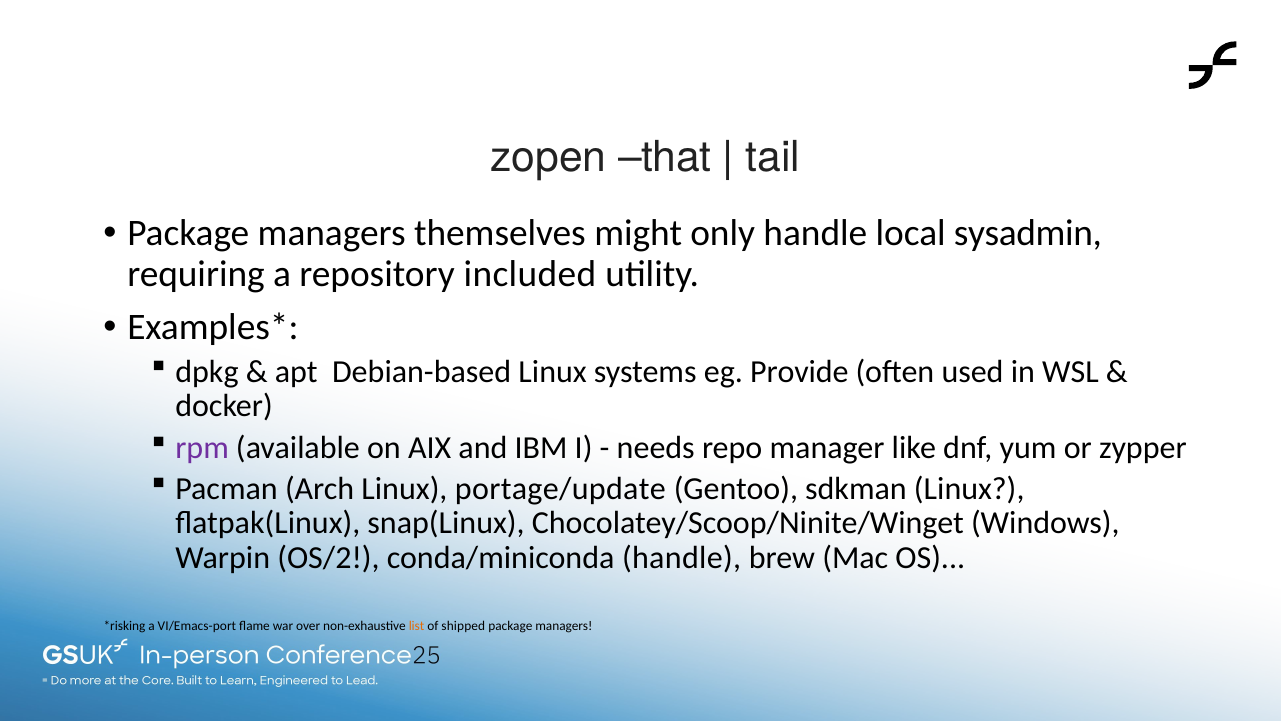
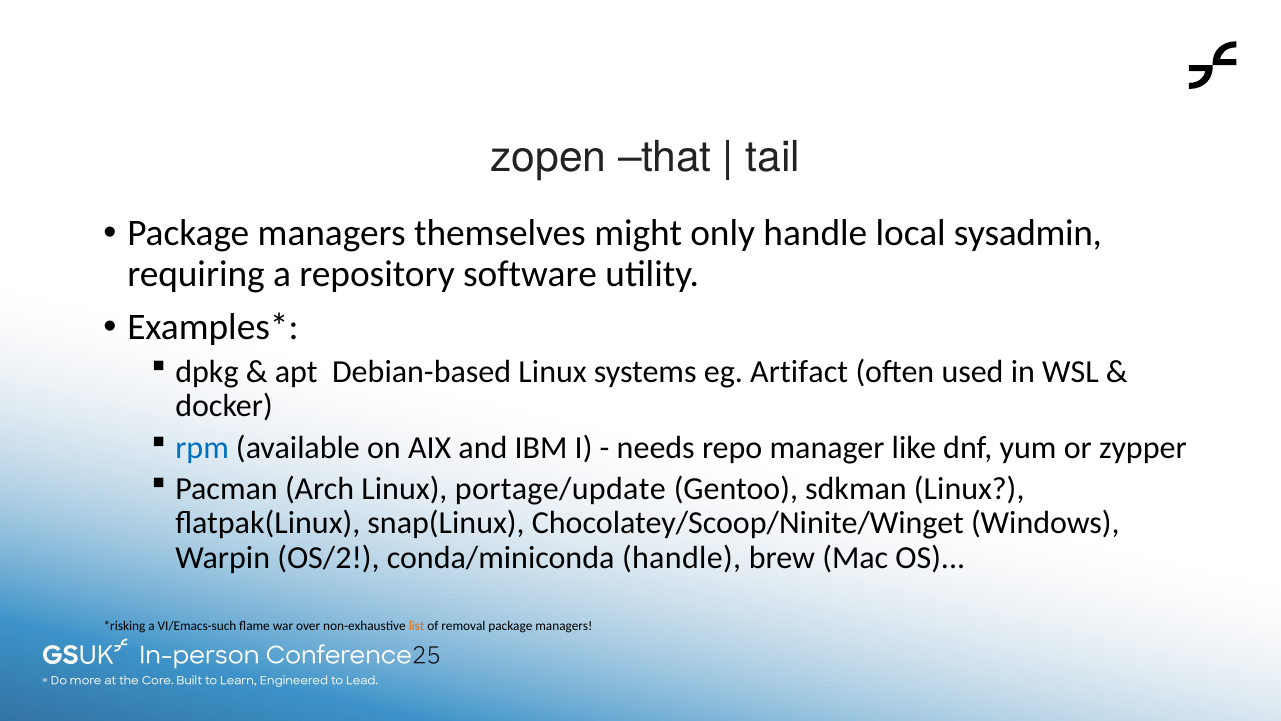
included: included -> software
Provide: Provide -> Artifact
rpm colour: purple -> blue
VI/Emacs-port: VI/Emacs-port -> VI/Emacs-such
shipped: shipped -> removal
